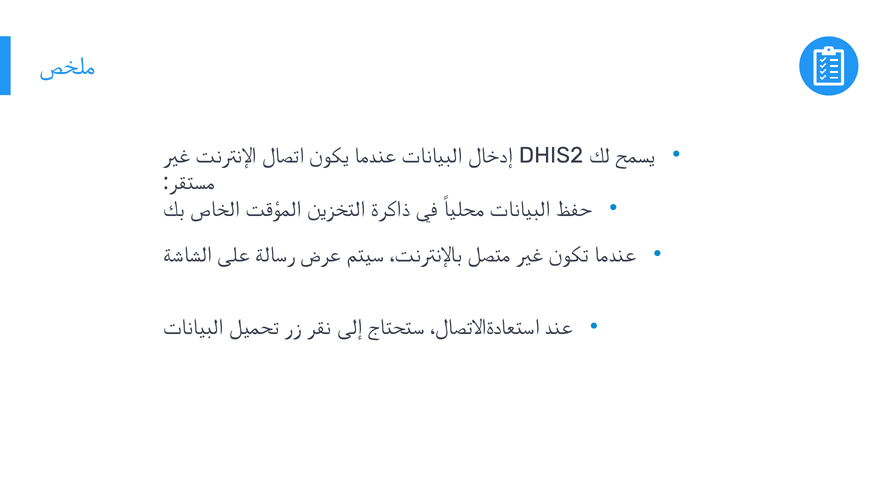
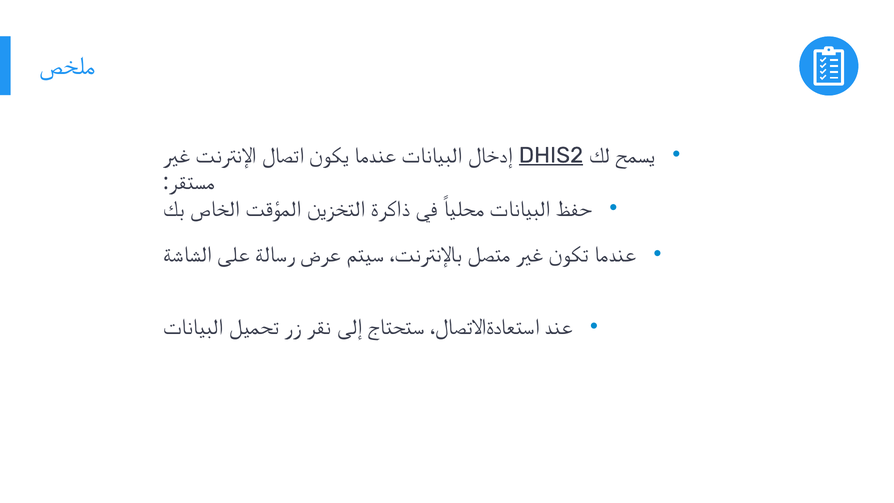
DHIS2 underline: none -> present
